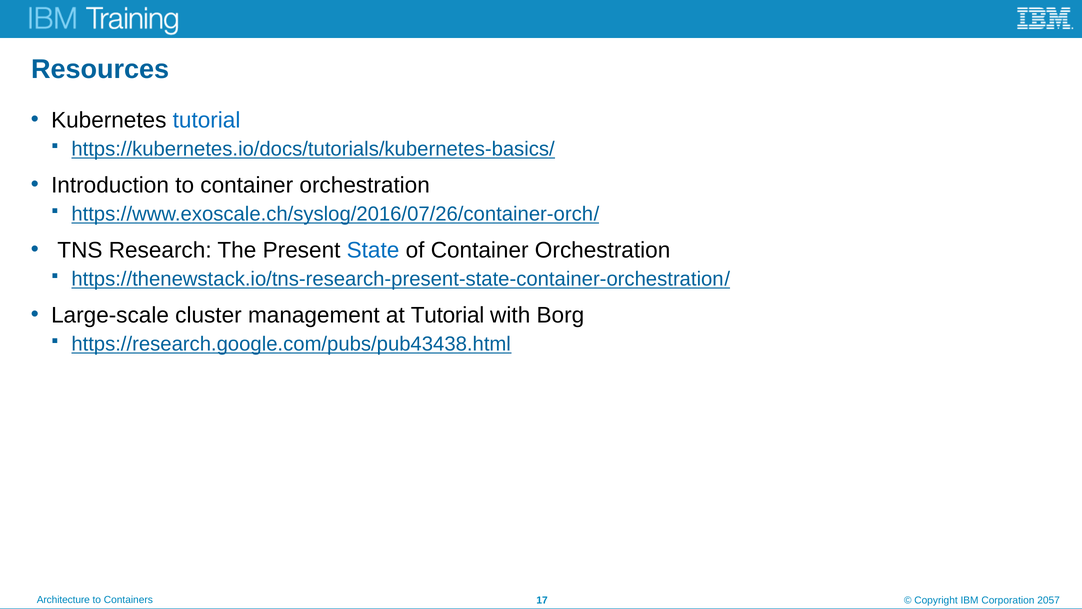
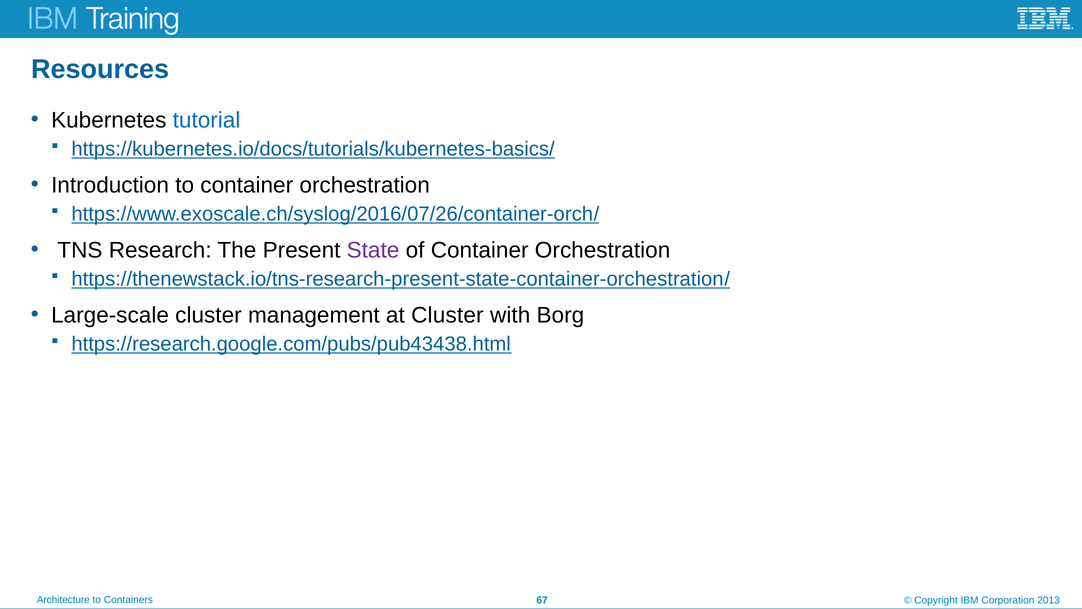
State colour: blue -> purple
at Tutorial: Tutorial -> Cluster
17: 17 -> 67
2057: 2057 -> 2013
